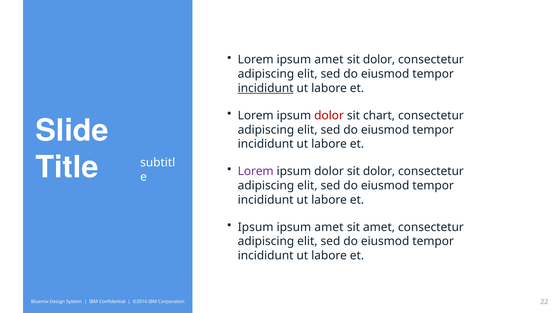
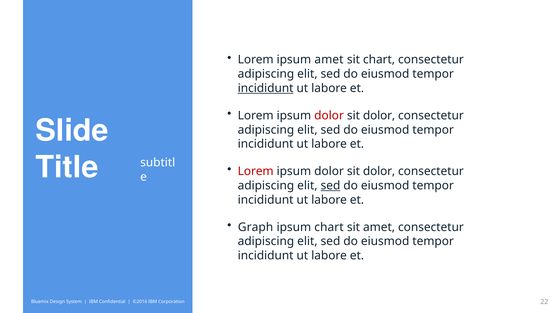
dolor at (379, 60): dolor -> chart
chart at (379, 115): chart -> dolor
Lorem at (256, 171) colour: purple -> red
sed at (330, 185) underline: none -> present
Ipsum at (256, 227): Ipsum -> Graph
amet at (329, 227): amet -> chart
